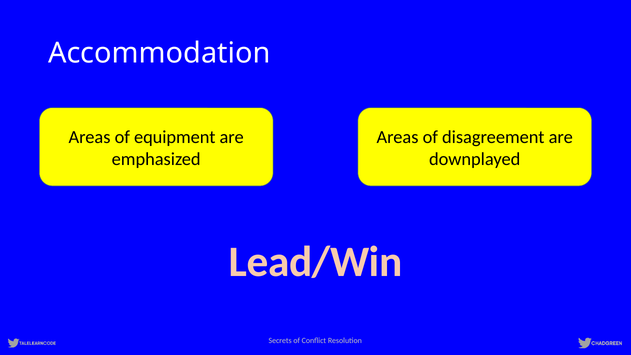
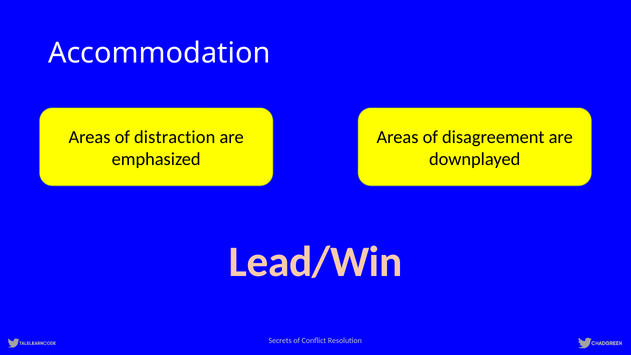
equipment: equipment -> distraction
